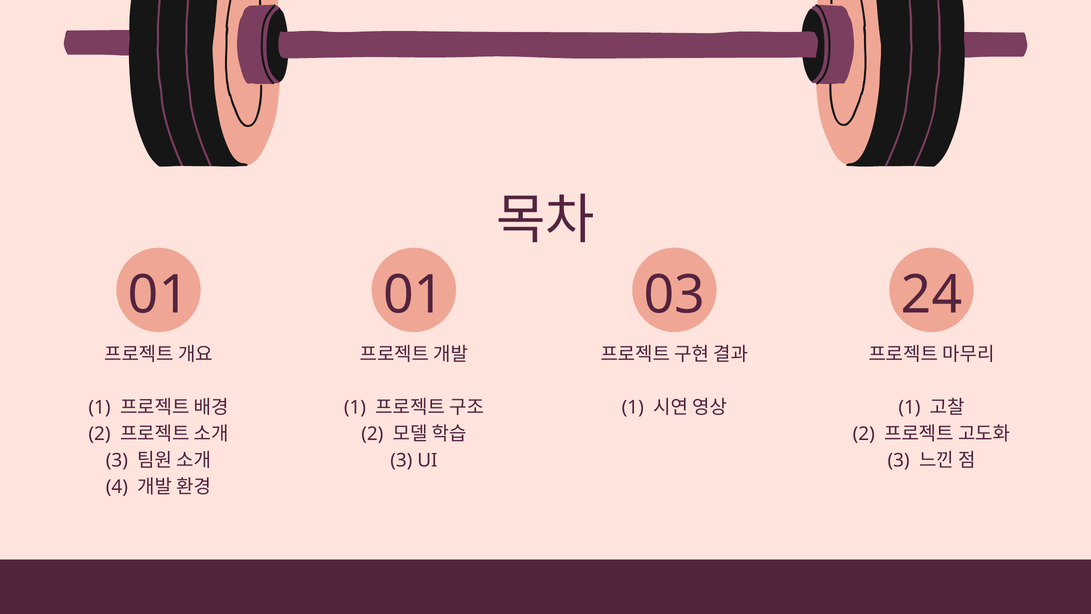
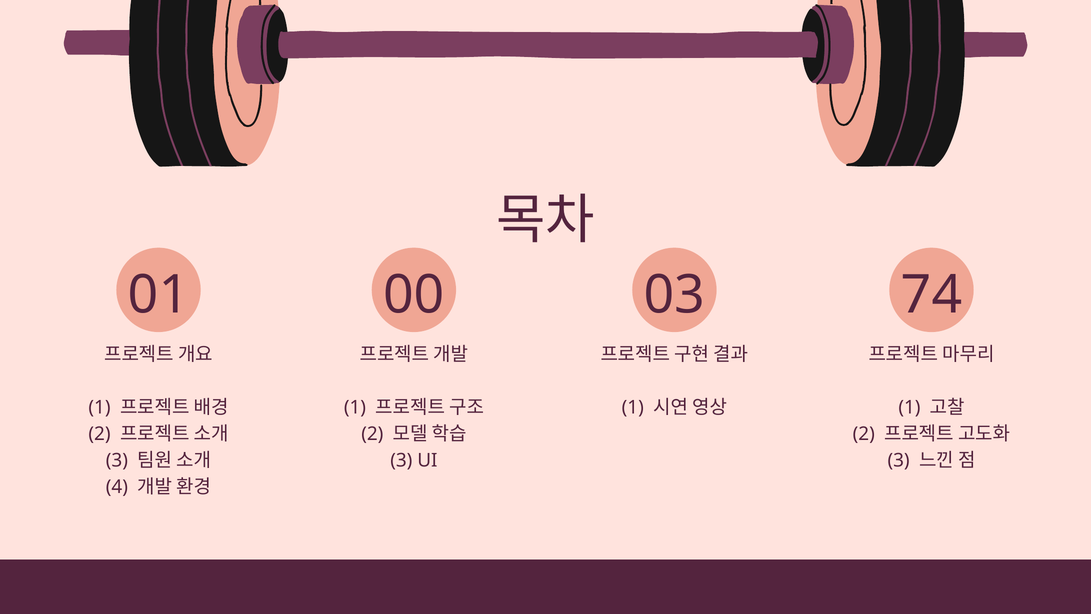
01 01: 01 -> 00
24: 24 -> 74
